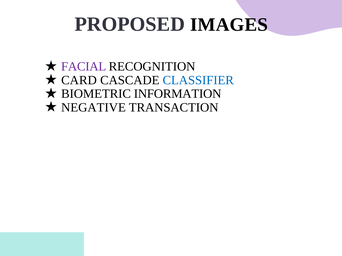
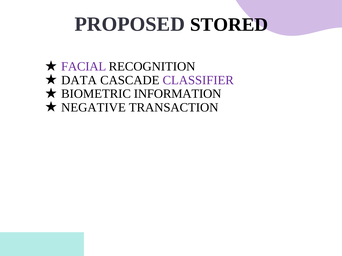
IMAGES: IMAGES -> STORED
CARD: CARD -> DATA
CLASSIFIER colour: blue -> purple
